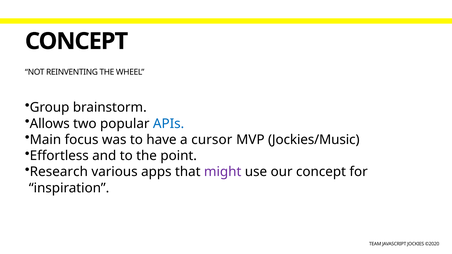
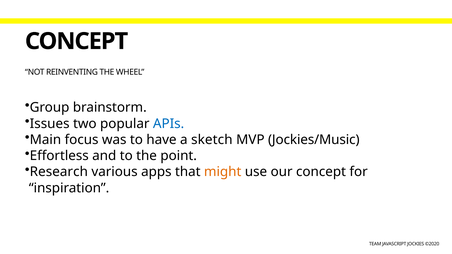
Allows: Allows -> Issues
cursor: cursor -> sketch
might colour: purple -> orange
